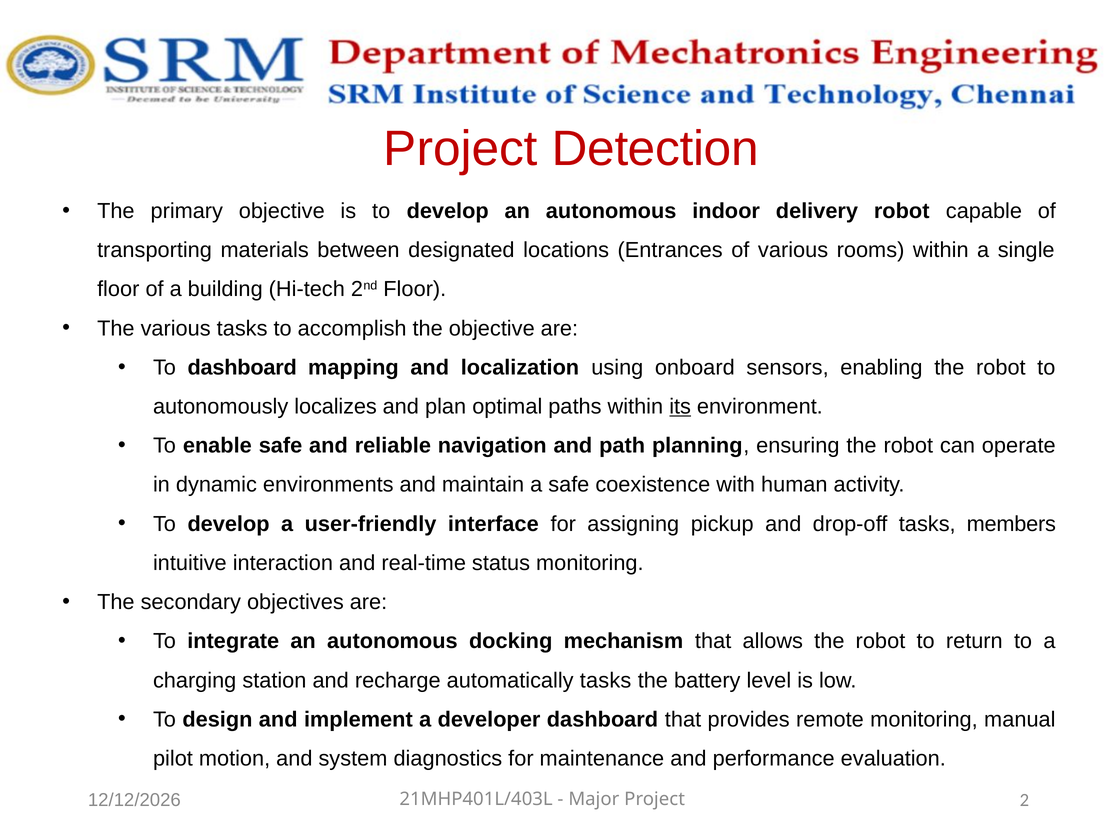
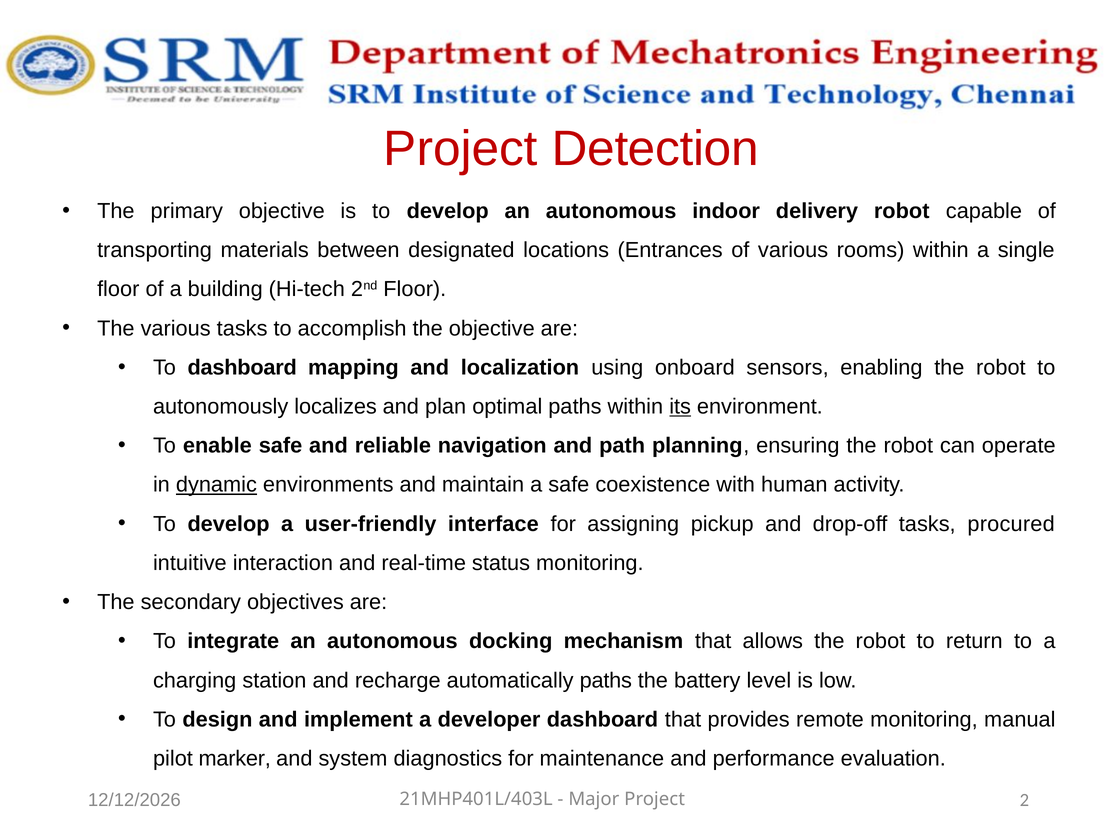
dynamic underline: none -> present
members: members -> procured
automatically tasks: tasks -> paths
motion: motion -> marker
